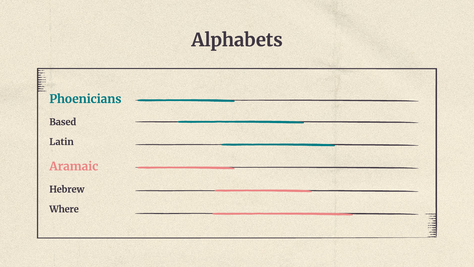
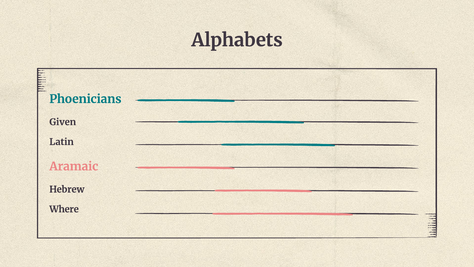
Based: Based -> Given
